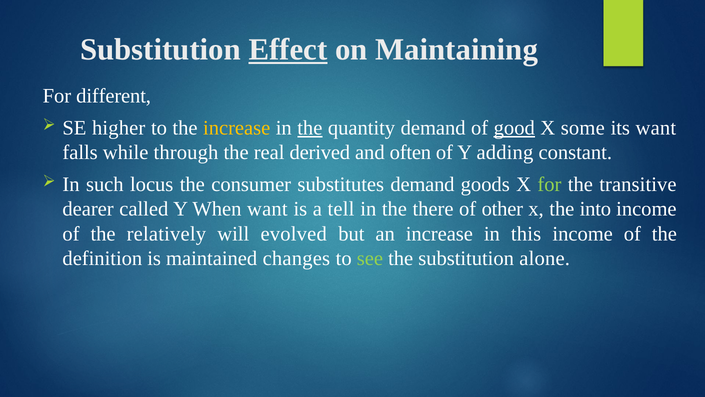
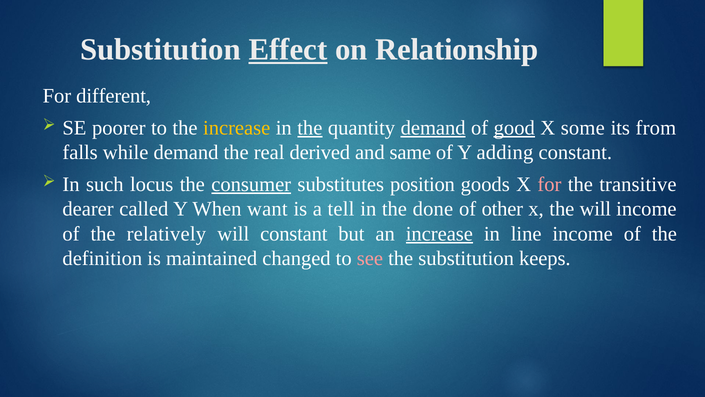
Maintaining: Maintaining -> Relationship
higher: higher -> poorer
demand at (433, 128) underline: none -> present
its want: want -> from
while through: through -> demand
often: often -> same
consumer underline: none -> present
substitutes demand: demand -> position
for at (549, 184) colour: light green -> pink
there: there -> done
the into: into -> will
will evolved: evolved -> constant
increase at (439, 234) underline: none -> present
this: this -> line
changes: changes -> changed
see colour: light green -> pink
alone: alone -> keeps
